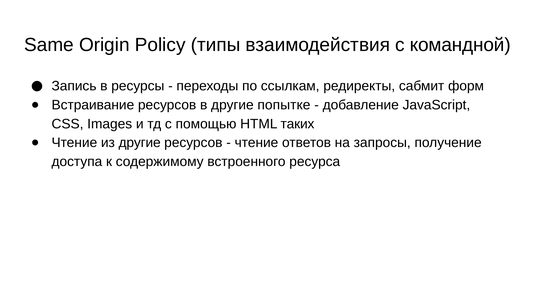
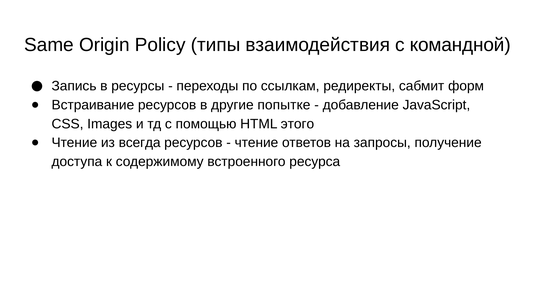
таких: таких -> этого
из другие: другие -> всегда
